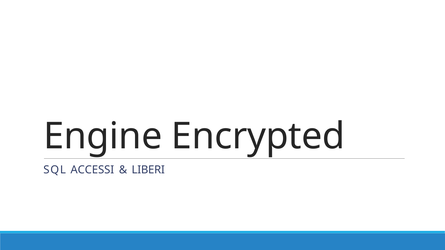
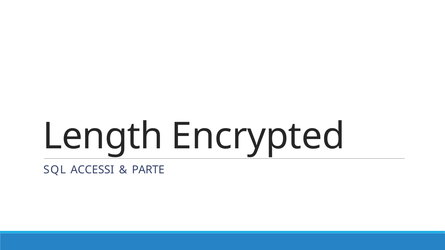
Engine: Engine -> Length
LIBERI: LIBERI -> PARTE
